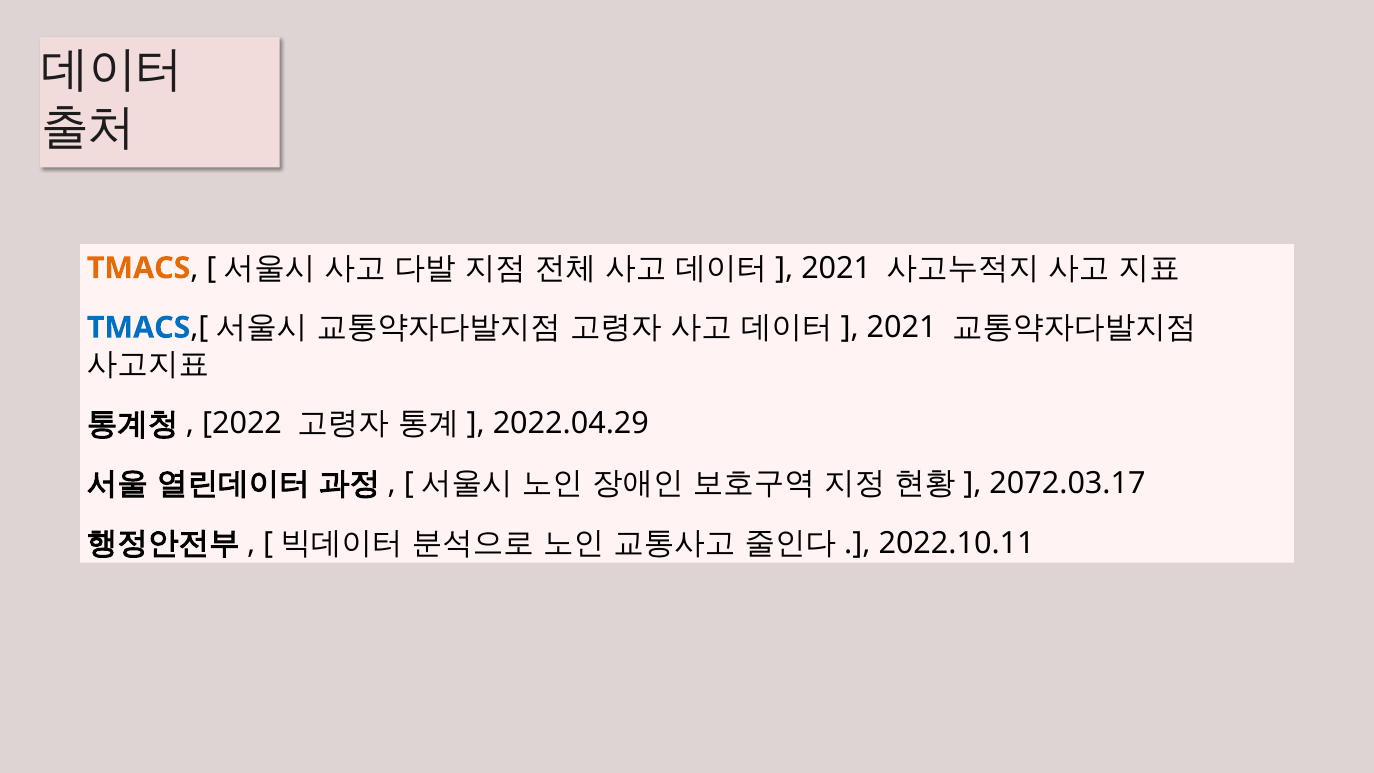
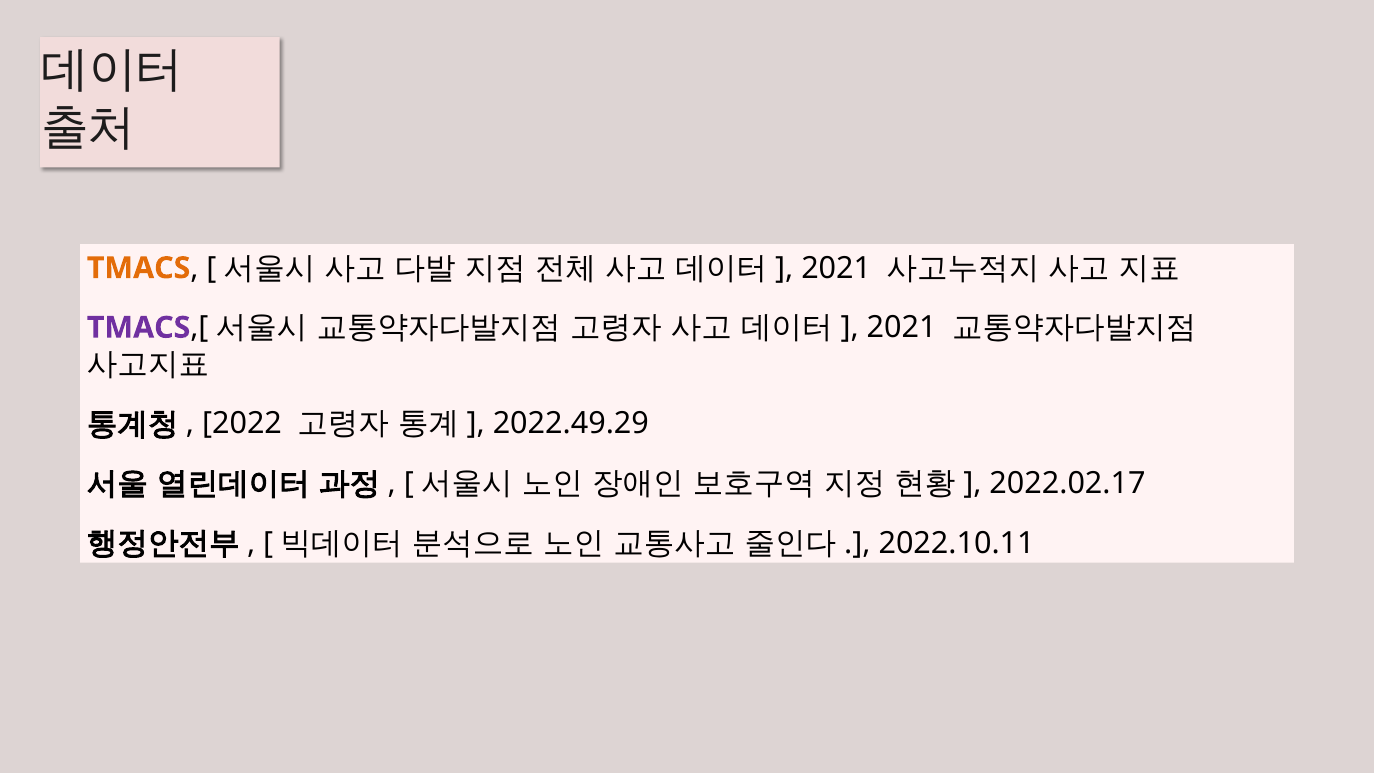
TMACS at (139, 328) colour: blue -> purple
2022.04.29: 2022.04.29 -> 2022.49.29
2072.03.17: 2072.03.17 -> 2022.02.17
